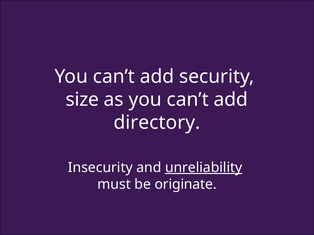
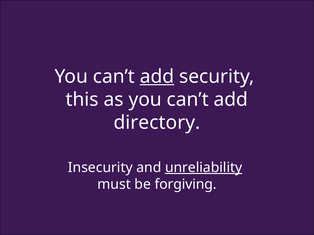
add at (157, 77) underline: none -> present
size: size -> this
originate: originate -> forgiving
